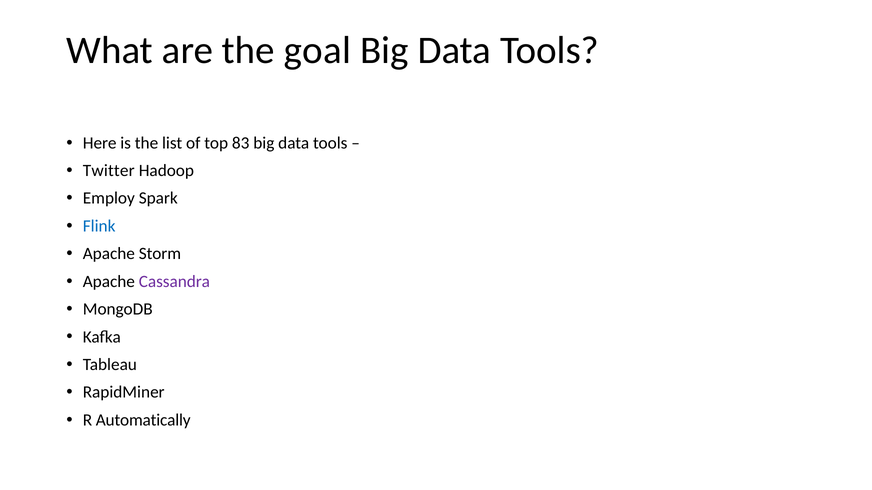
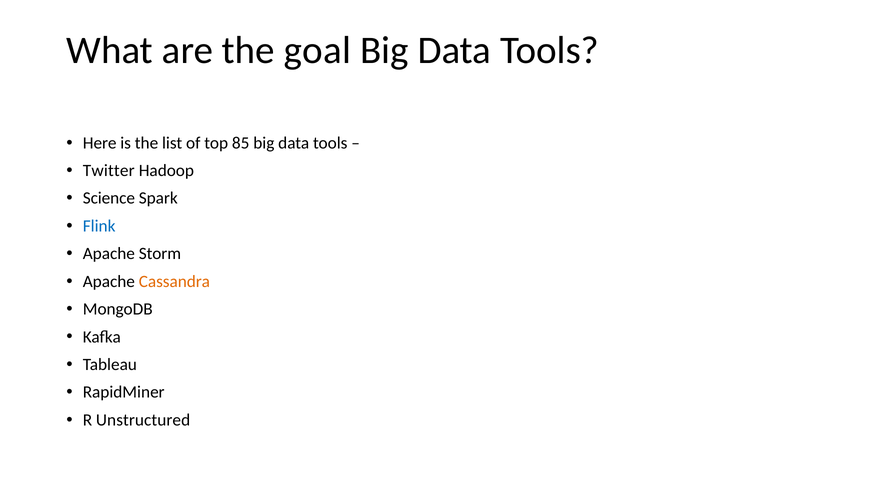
83: 83 -> 85
Employ: Employ -> Science
Cassandra colour: purple -> orange
Automatically: Automatically -> Unstructured
